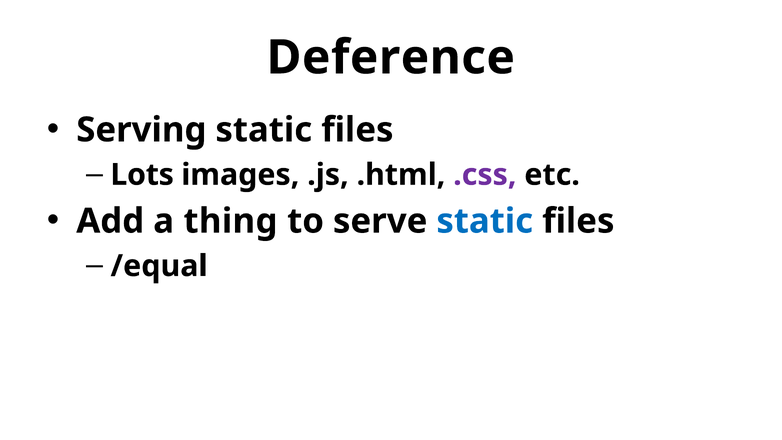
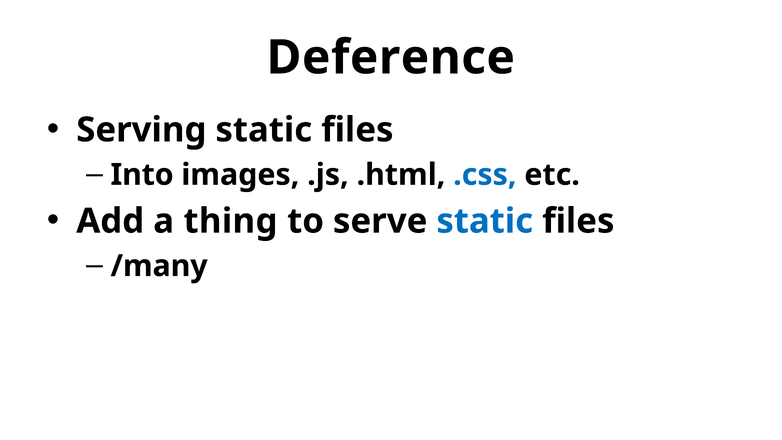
Lots: Lots -> Into
.css colour: purple -> blue
/equal: /equal -> /many
